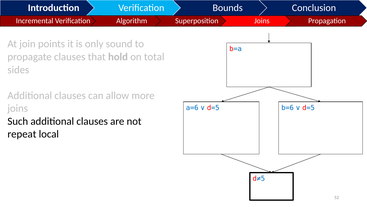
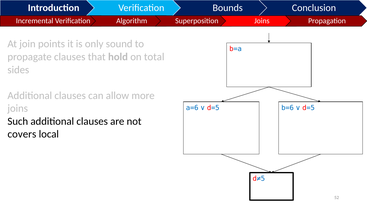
repeat: repeat -> covers
